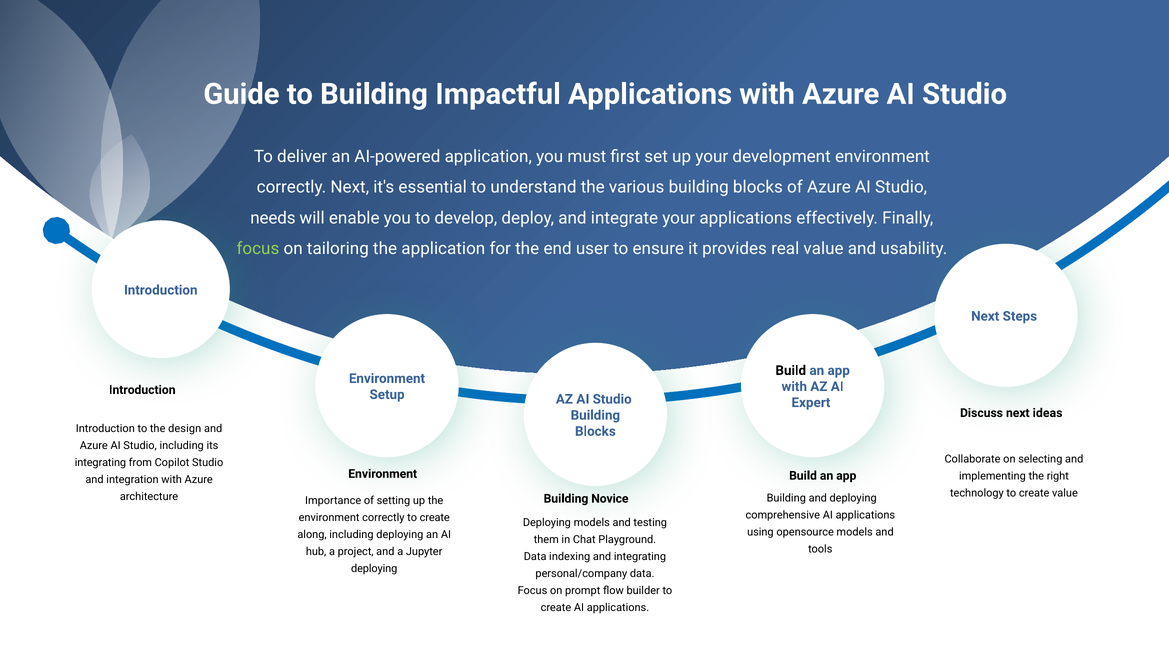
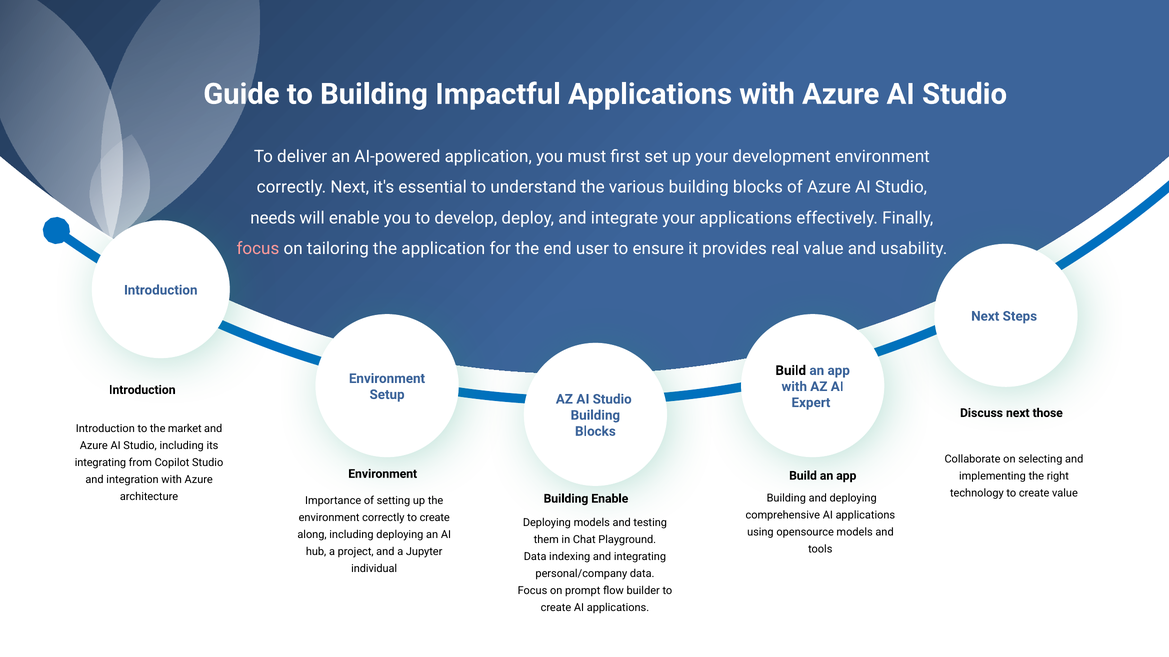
focus at (258, 249) colour: light green -> pink
ideas: ideas -> those
design: design -> market
Building Novice: Novice -> Enable
deploying at (374, 569): deploying -> individual
